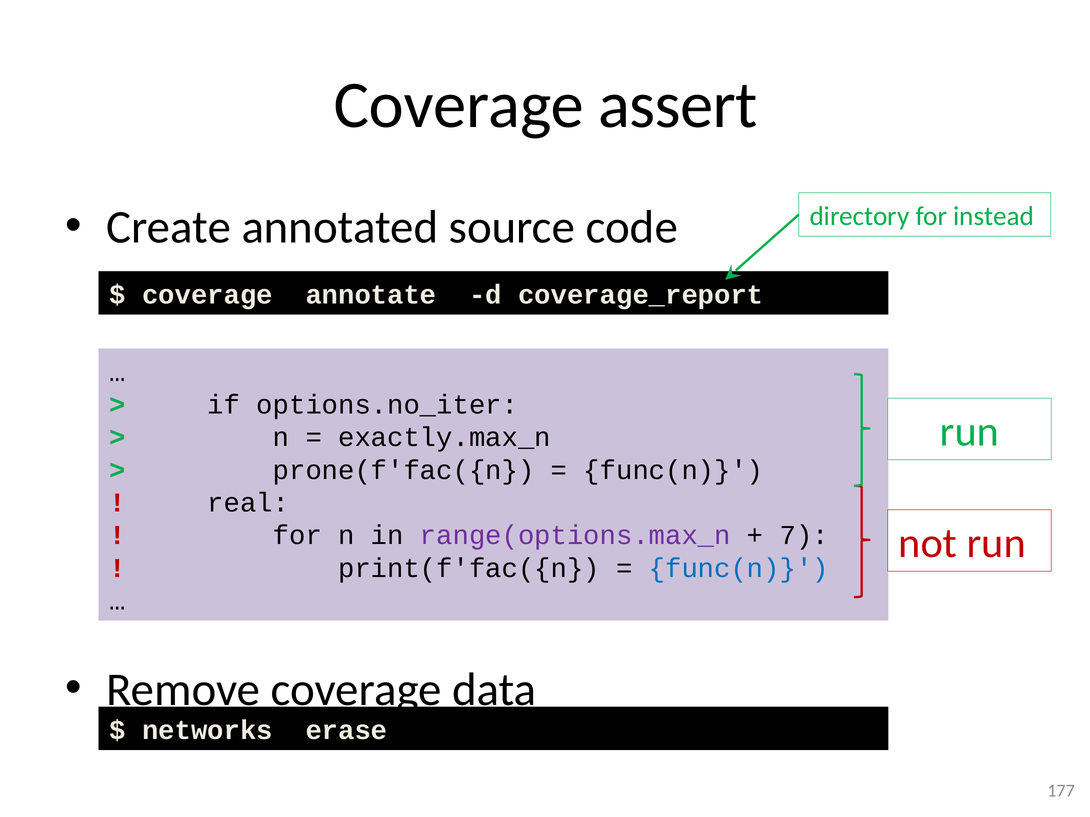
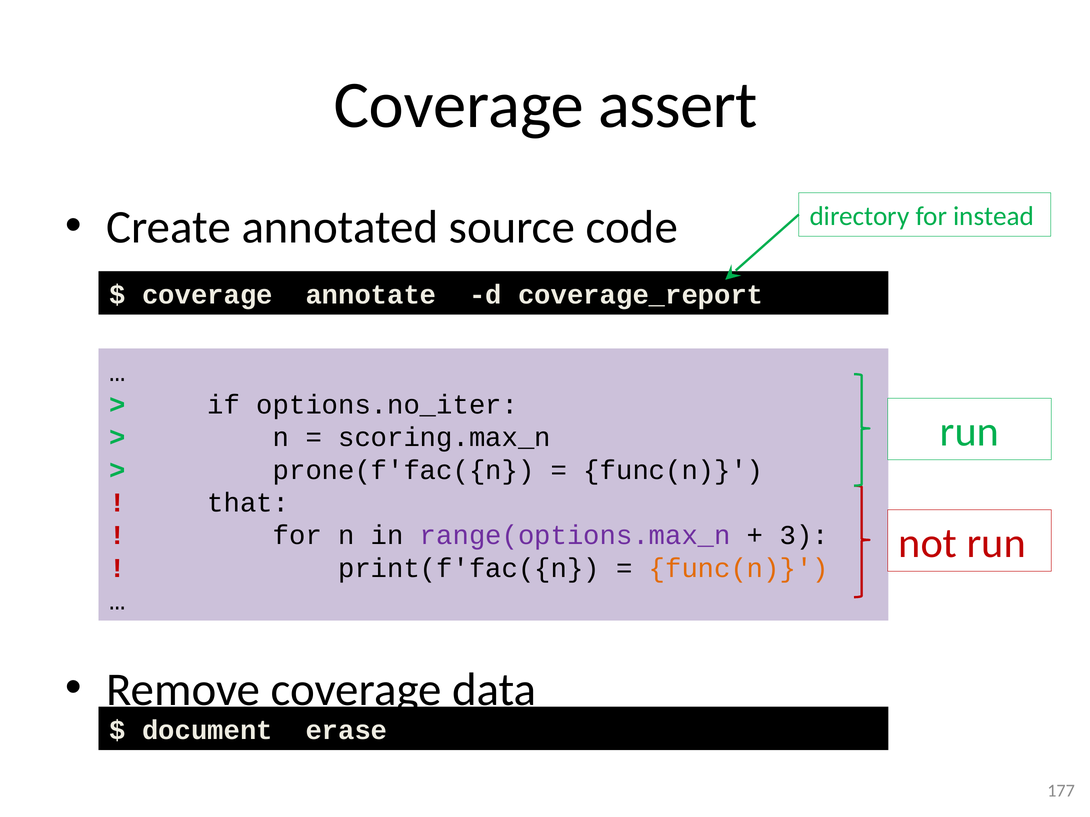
exactly.max_n: exactly.max_n -> scoring.max_n
real: real -> that
7: 7 -> 3
func(n at (739, 568) colour: blue -> orange
networks: networks -> document
